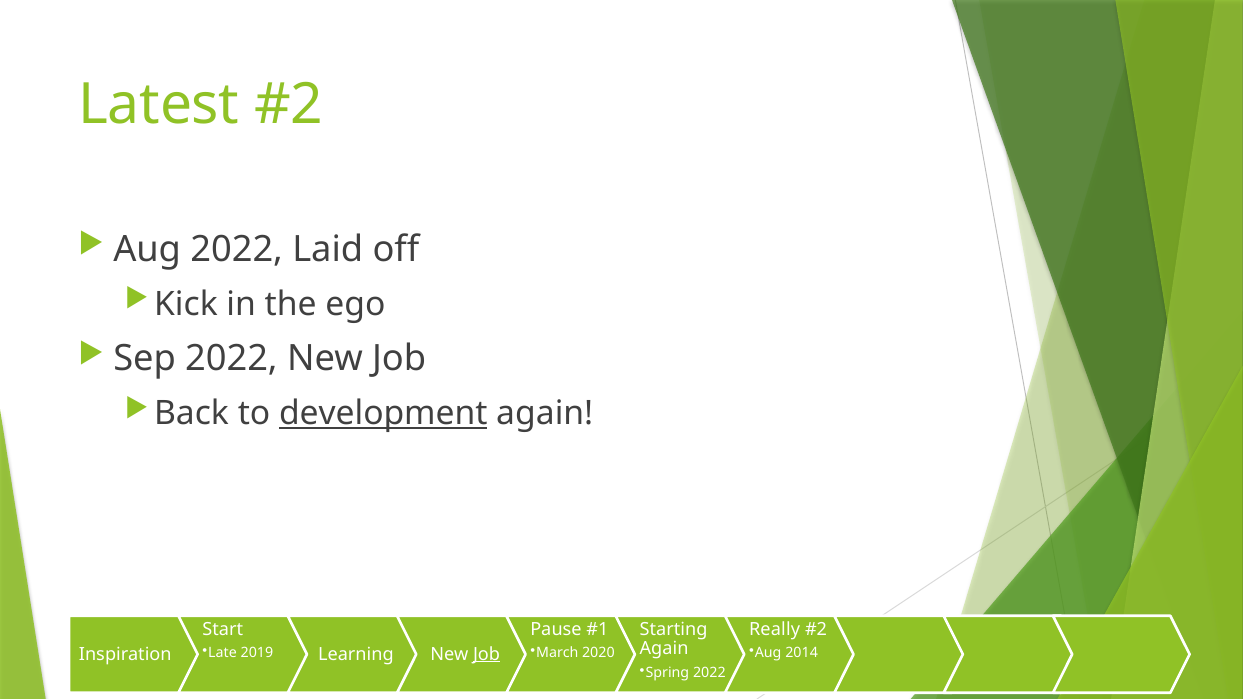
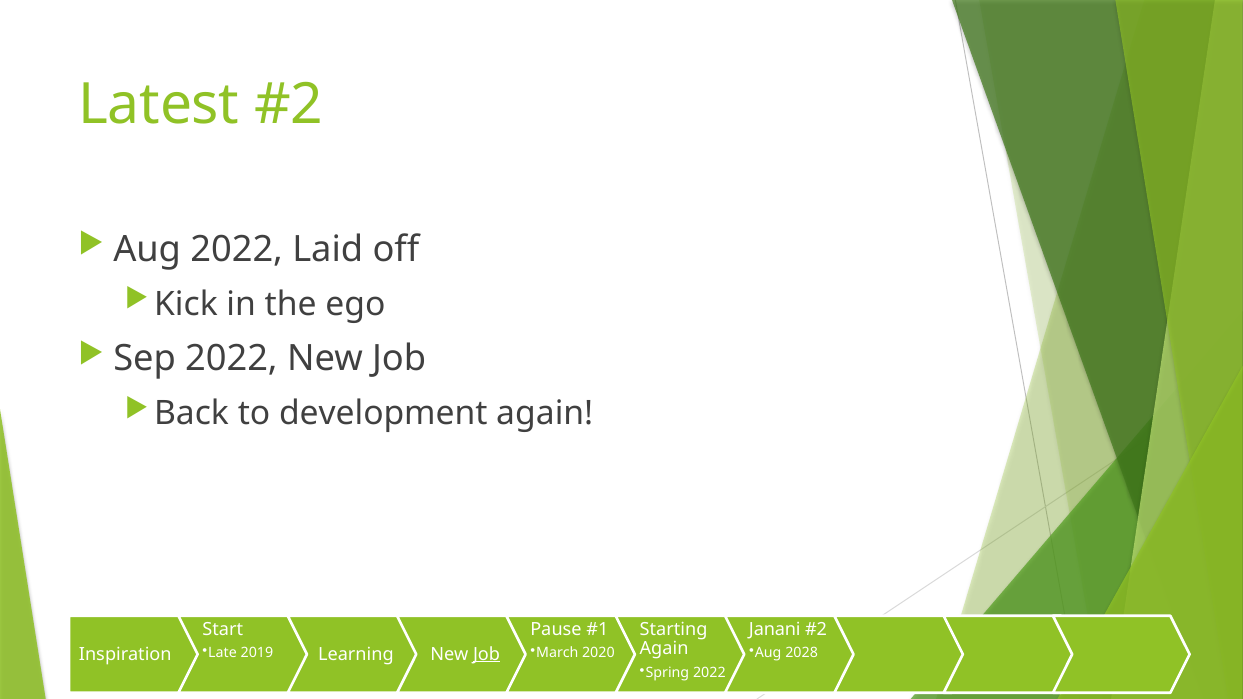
development underline: present -> none
Really: Really -> Janani
2014: 2014 -> 2028
